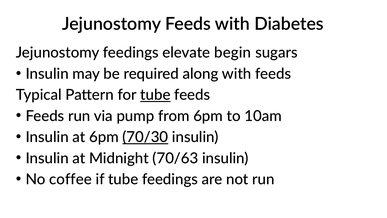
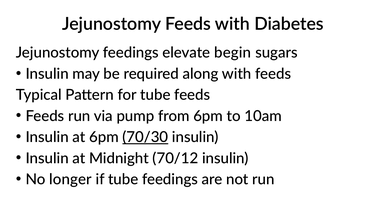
tube at (155, 95) underline: present -> none
70/63: 70/63 -> 70/12
coffee: coffee -> longer
